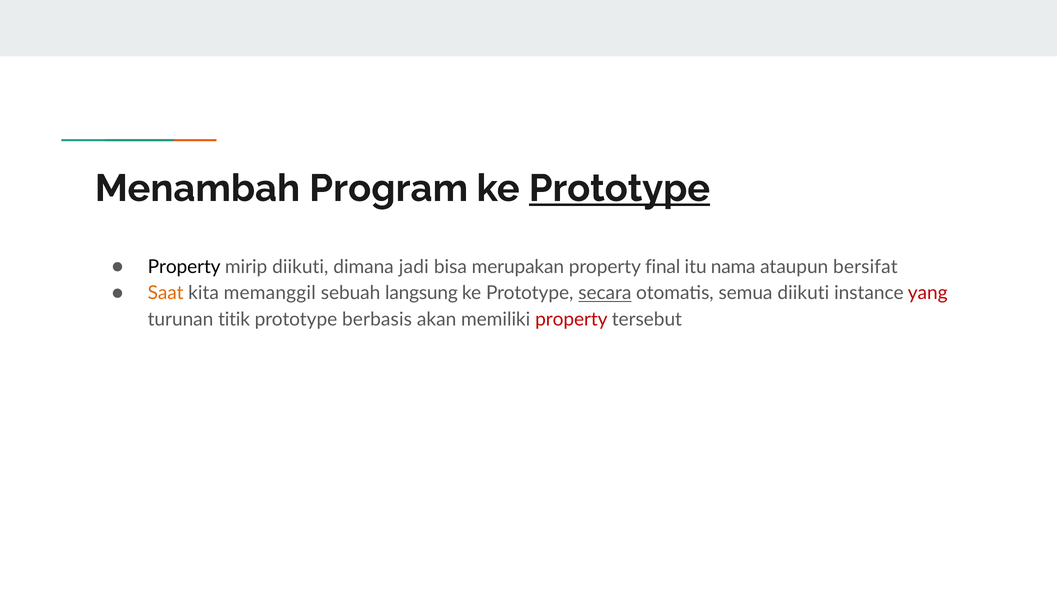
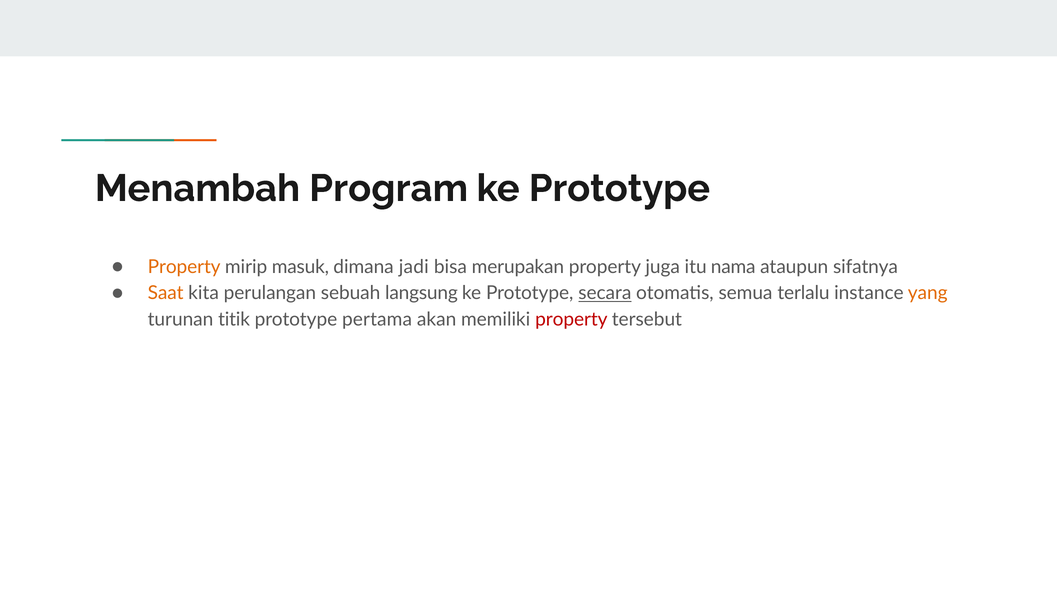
Prototype at (619, 189) underline: present -> none
Property at (184, 267) colour: black -> orange
mirip diikuti: diikuti -> masuk
final: final -> juga
bersifat: bersifat -> sifatnya
memanggil: memanggil -> perulangan
semua diikuti: diikuti -> terlalu
yang colour: red -> orange
berbasis: berbasis -> pertama
